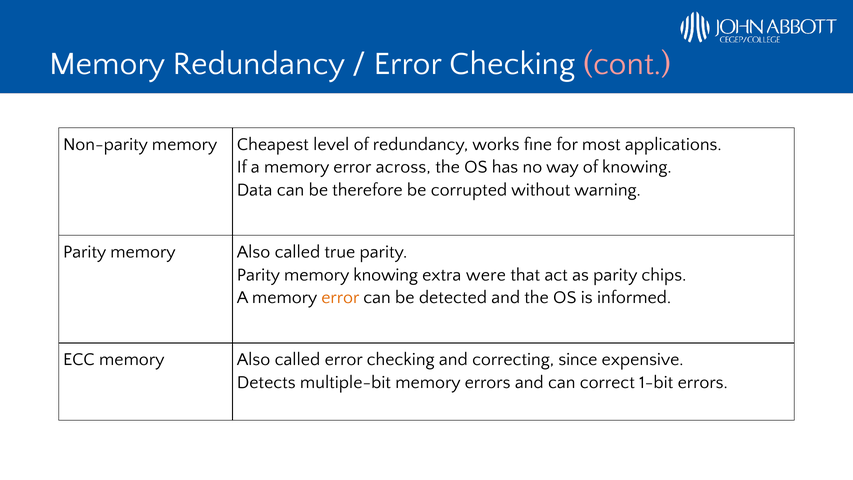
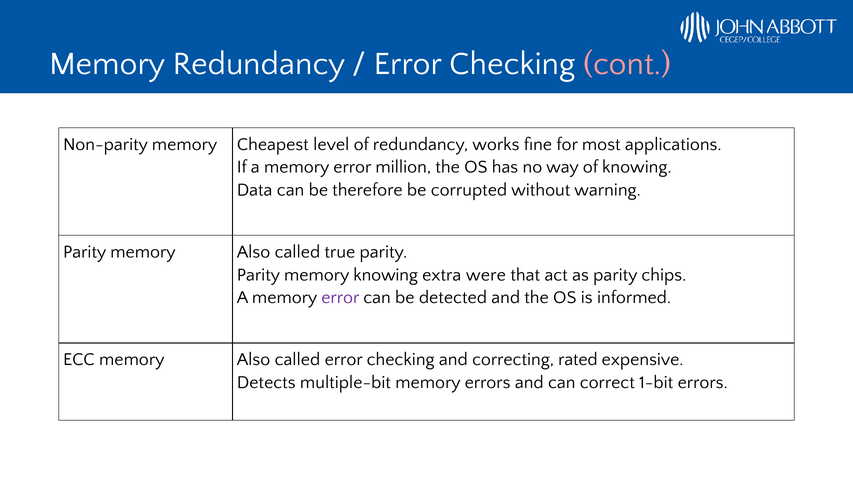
across: across -> million
error at (340, 297) colour: orange -> purple
since: since -> rated
